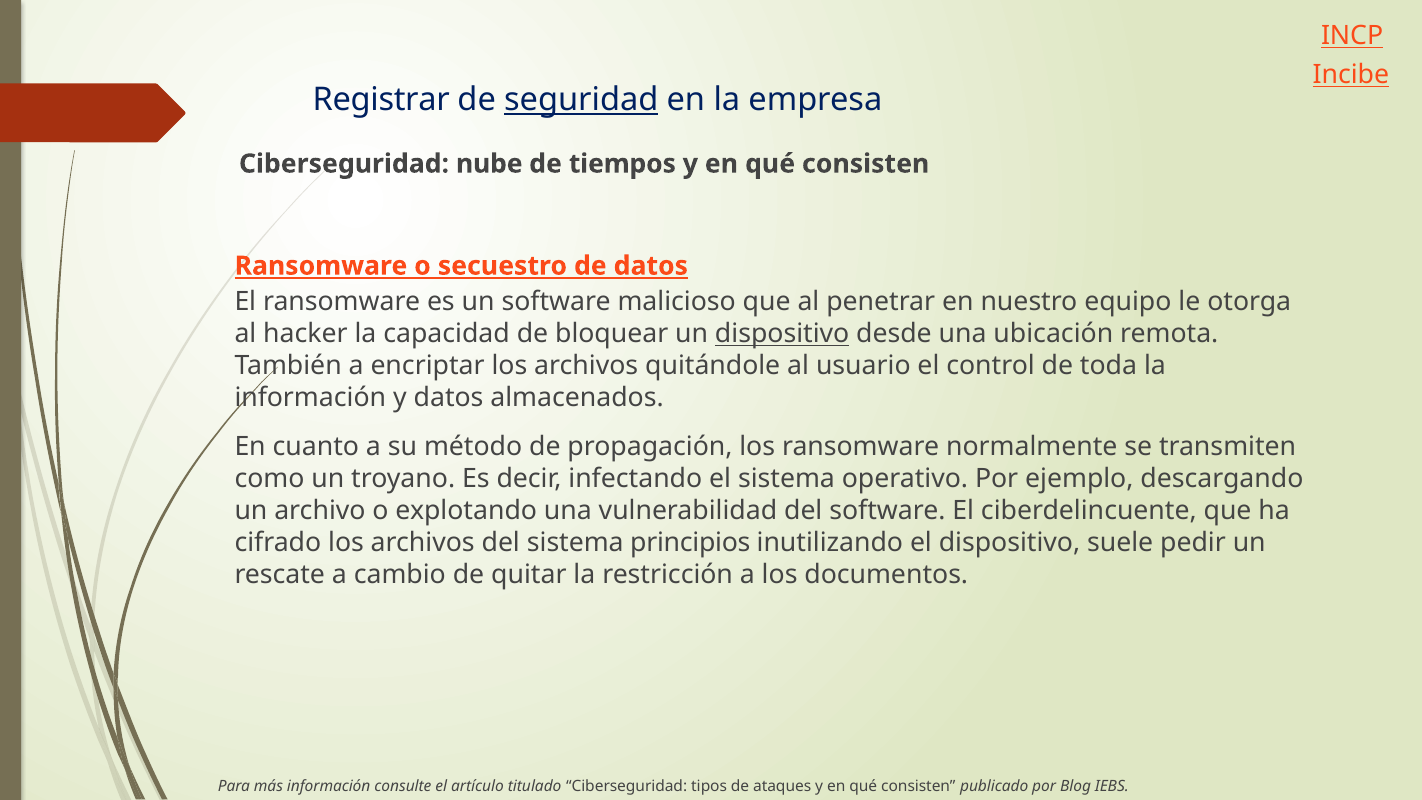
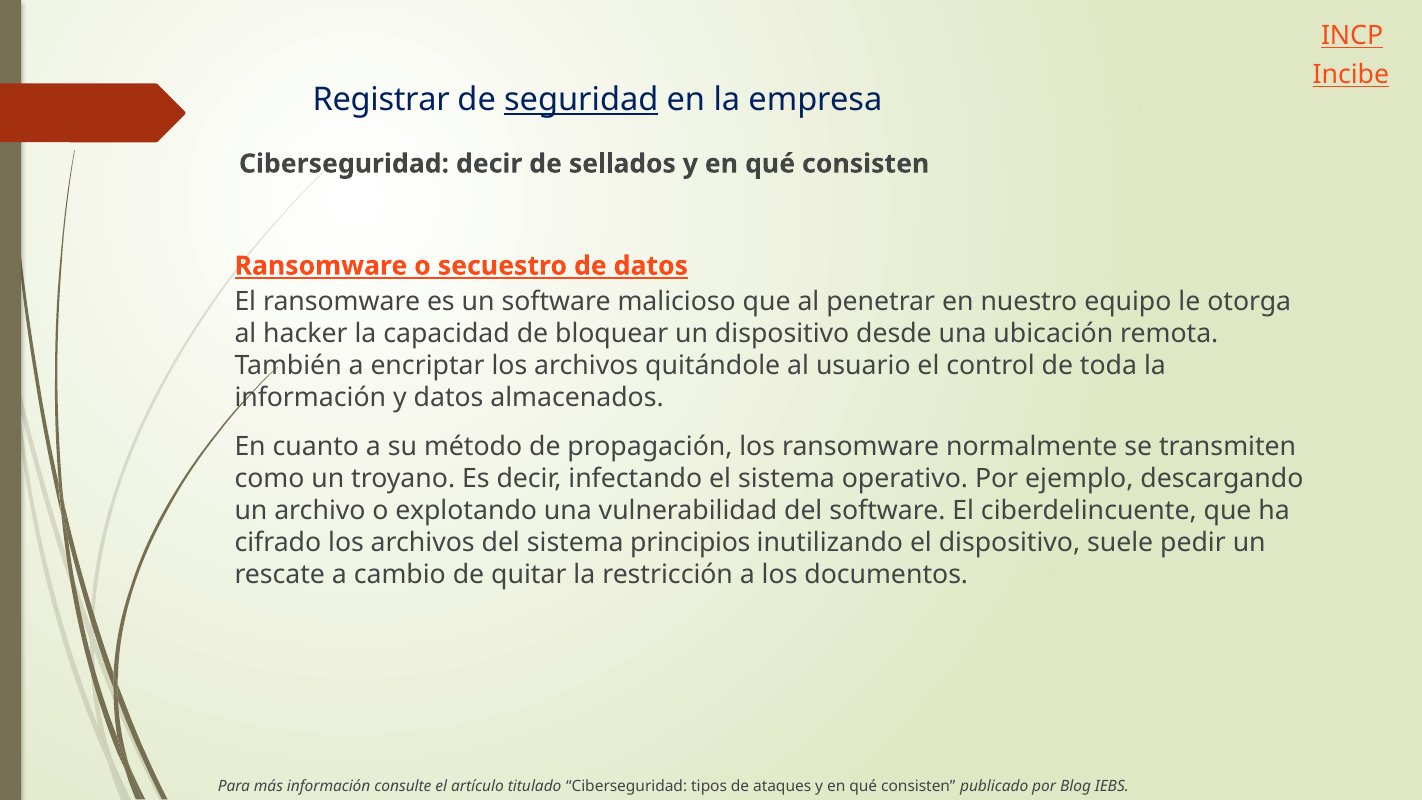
Ciberseguridad nube: nube -> decir
tiempos: tiempos -> sellados
dispositivo at (782, 334) underline: present -> none
